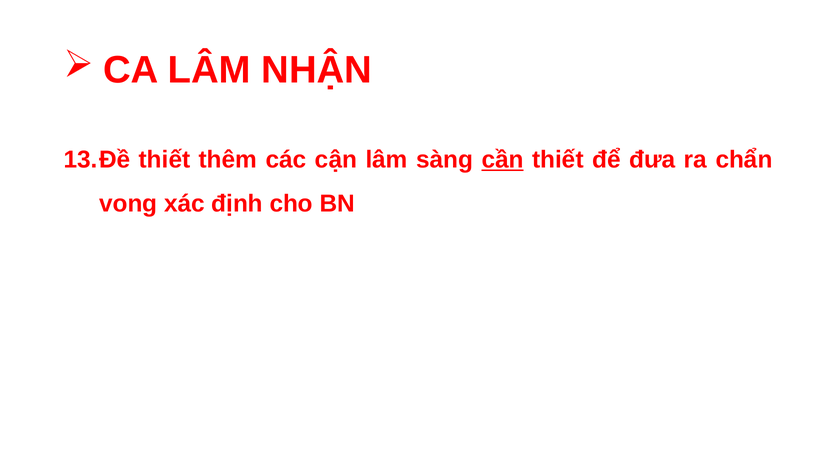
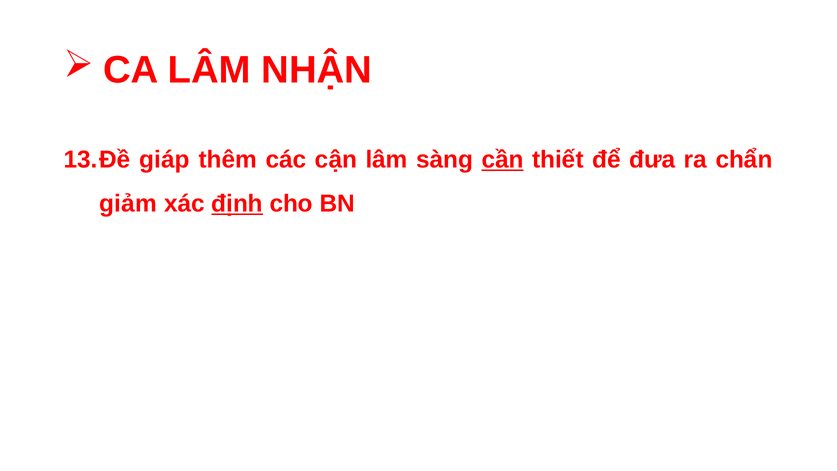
thiết at (165, 159): thiết -> giáp
vong: vong -> giảm
định underline: none -> present
